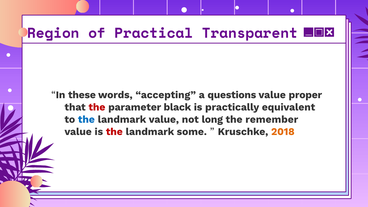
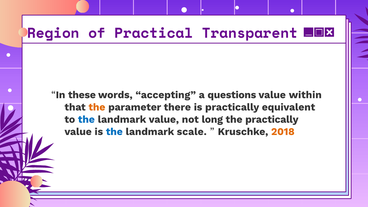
proper: proper -> within
the at (97, 107) colour: red -> orange
black: black -> there
the remember: remember -> practically
the at (114, 132) colour: red -> blue
some: some -> scale
